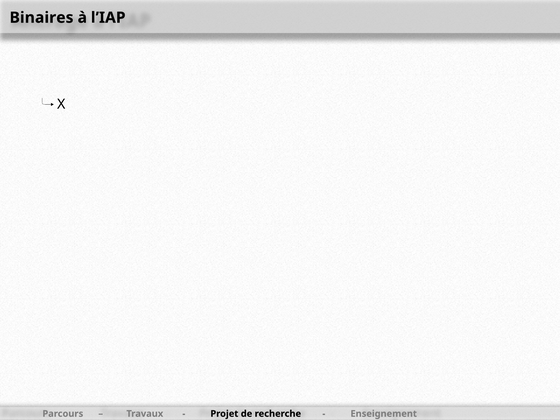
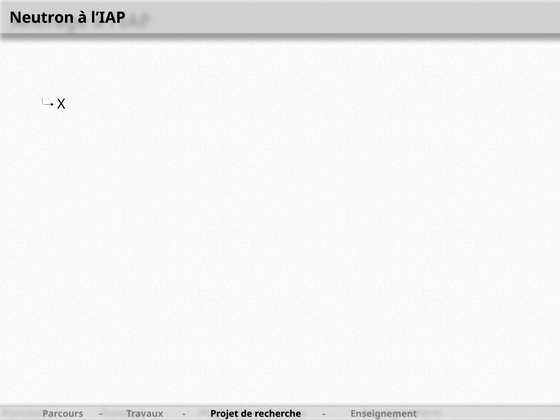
Binaires: Binaires -> Neutron
